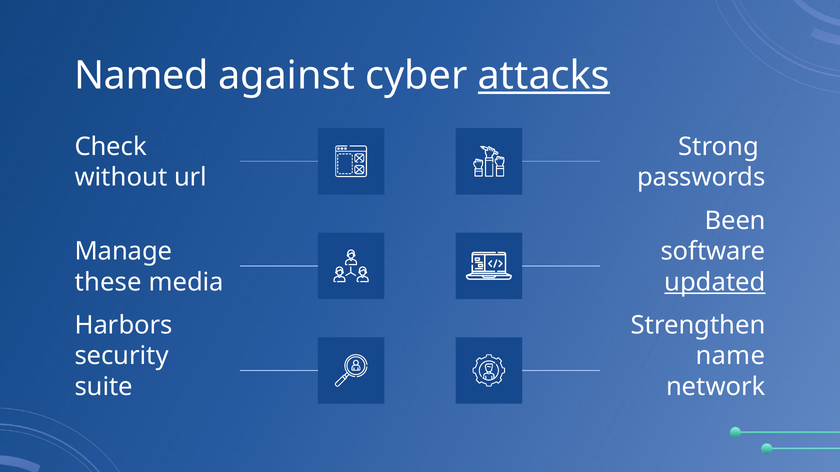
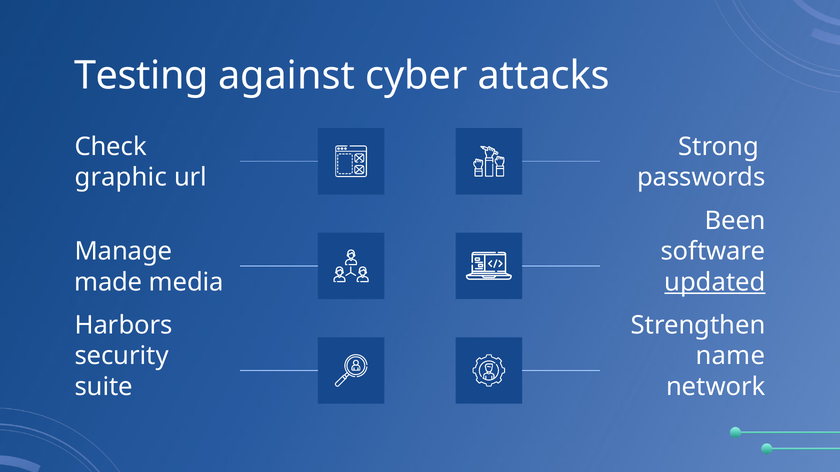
Named: Named -> Testing
attacks underline: present -> none
without: without -> graphic
these: these -> made
